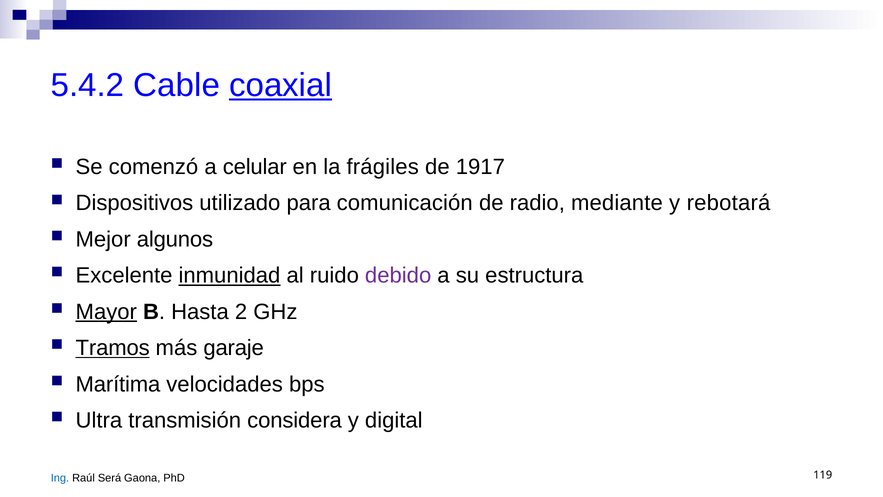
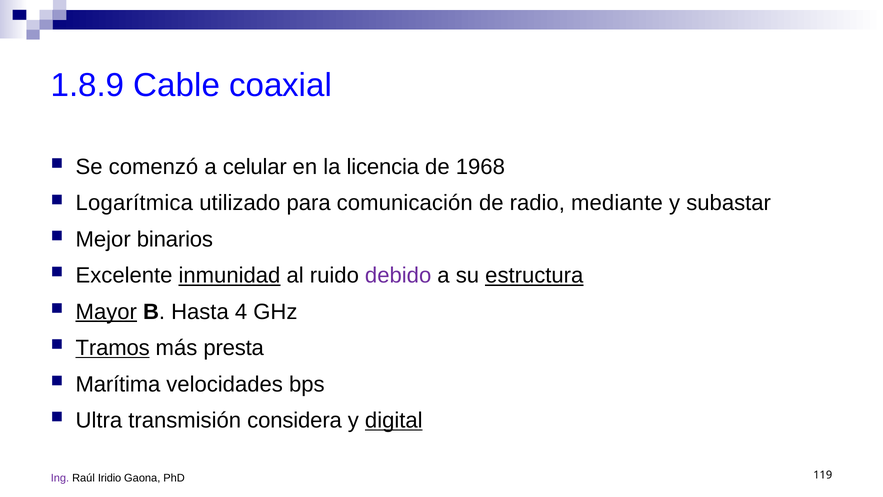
5.4.2: 5.4.2 -> 1.8.9
coaxial underline: present -> none
frágiles: frágiles -> licencia
1917: 1917 -> 1968
Dispositivos: Dispositivos -> Logarítmica
rebotará: rebotará -> subastar
algunos: algunos -> binarios
estructura underline: none -> present
2: 2 -> 4
garaje: garaje -> presta
digital underline: none -> present
Ing colour: blue -> purple
Será: Será -> Iridio
